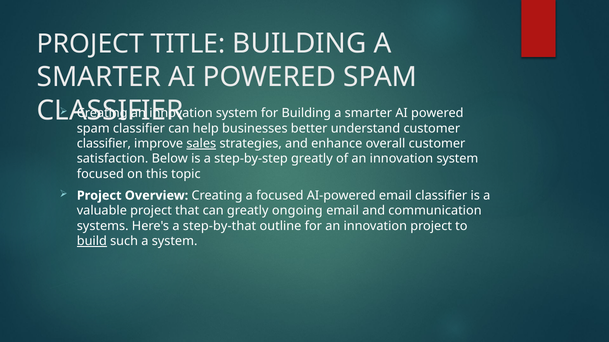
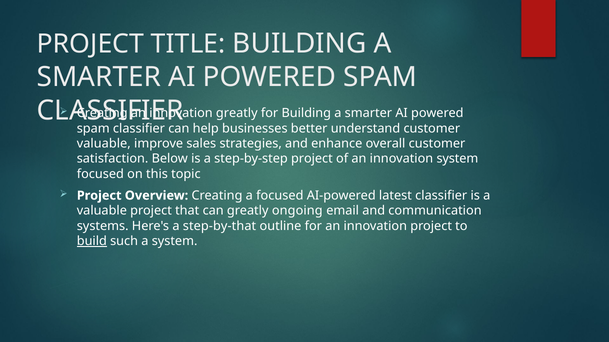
system at (237, 113): system -> greatly
classifier at (104, 144): classifier -> valuable
sales underline: present -> none
step-by-step greatly: greatly -> project
AI-powered email: email -> latest
